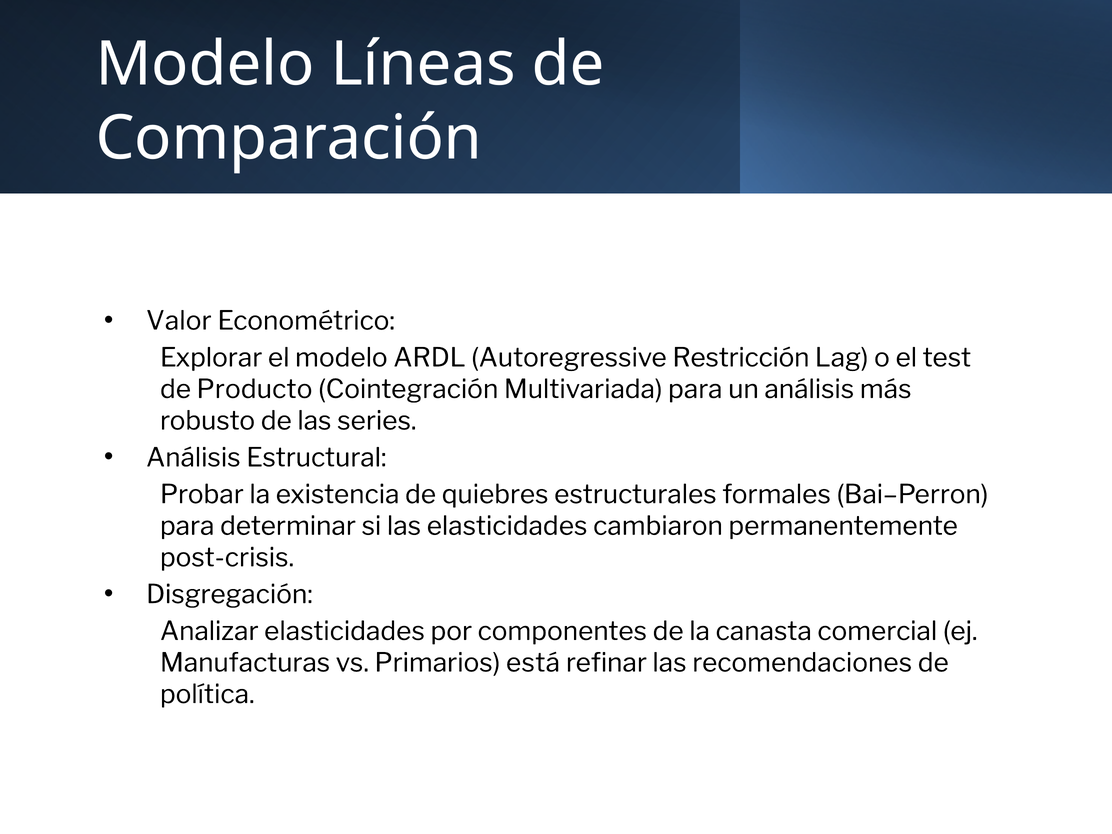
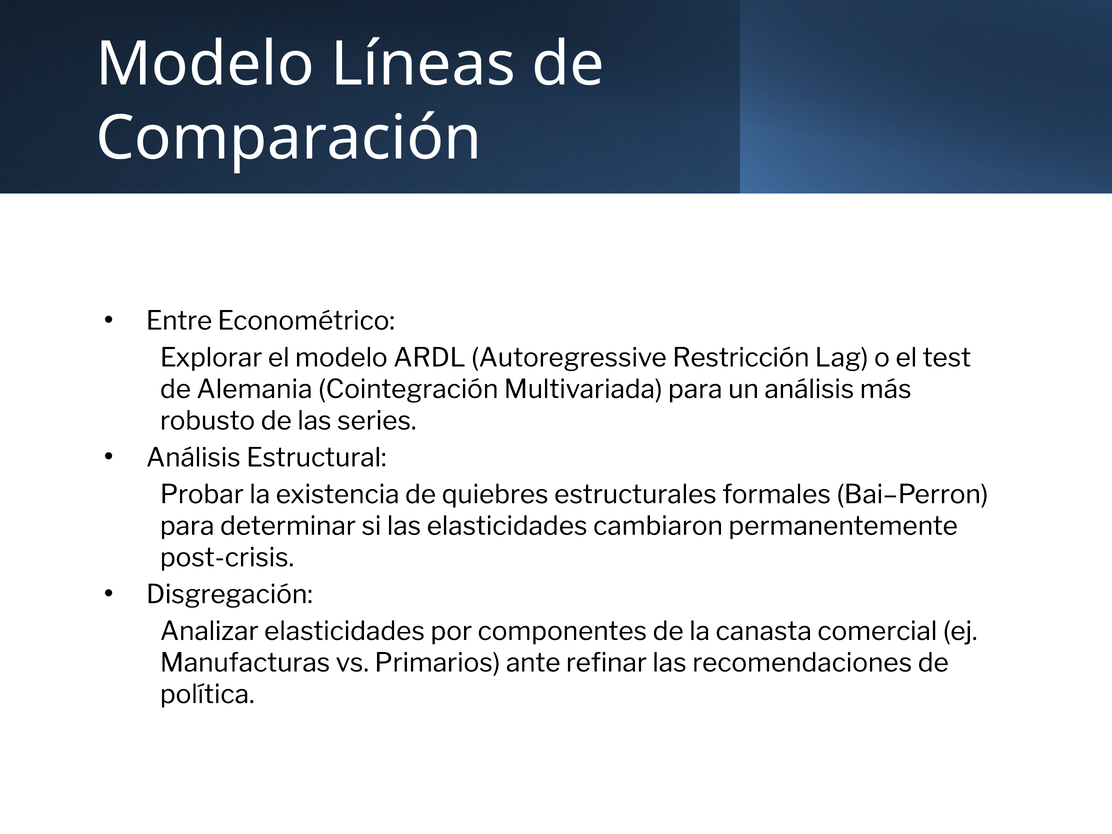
Valor: Valor -> Entre
Producto: Producto -> Alemania
está: está -> ante
